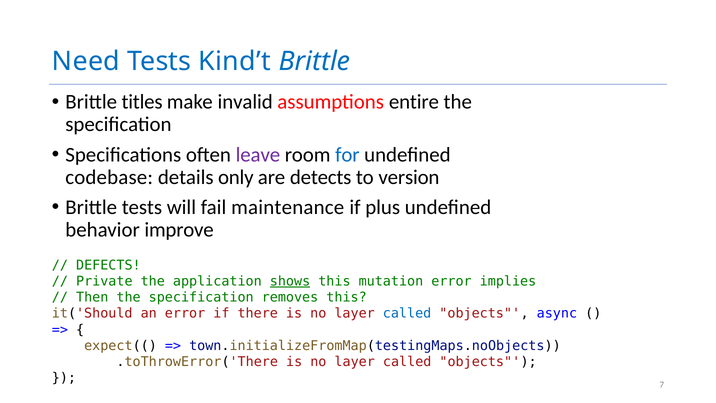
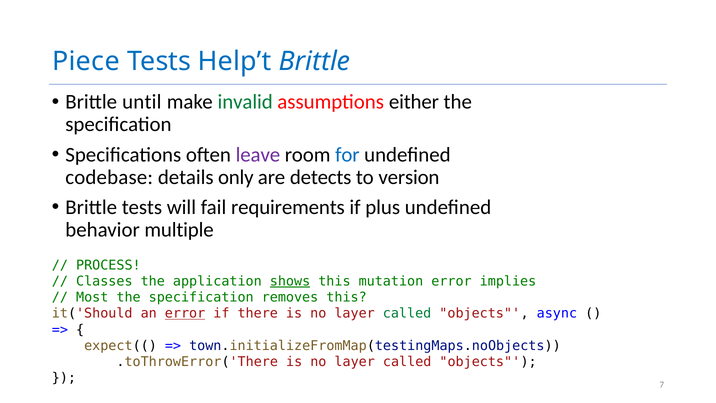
Need: Need -> Piece
Kind’t: Kind’t -> Help’t
titles: titles -> until
invalid colour: black -> green
entire: entire -> either
maintenance: maintenance -> requirements
improve: improve -> multiple
DEFECTS: DEFECTS -> PROCESS
Private: Private -> Classes
Then: Then -> Most
error at (185, 313) underline: none -> present
called at (407, 313) colour: blue -> green
